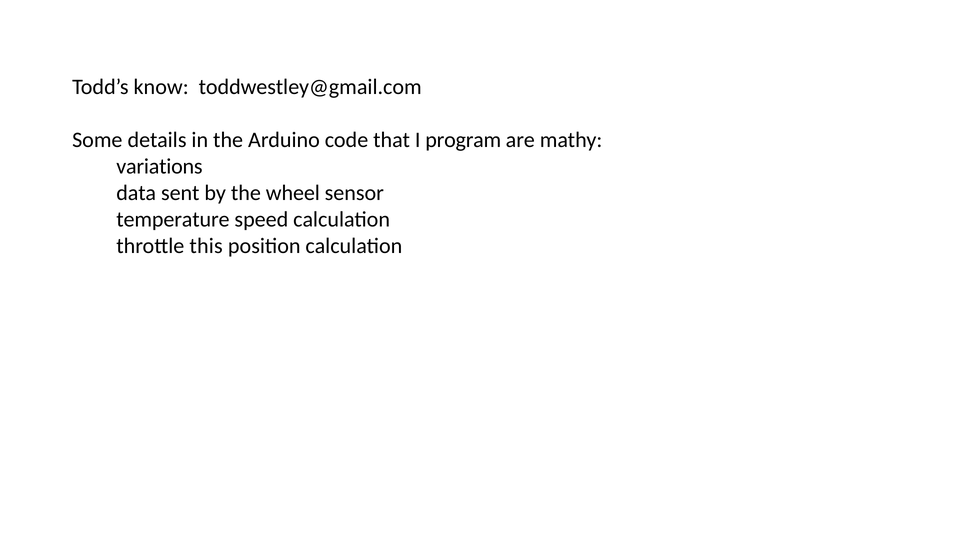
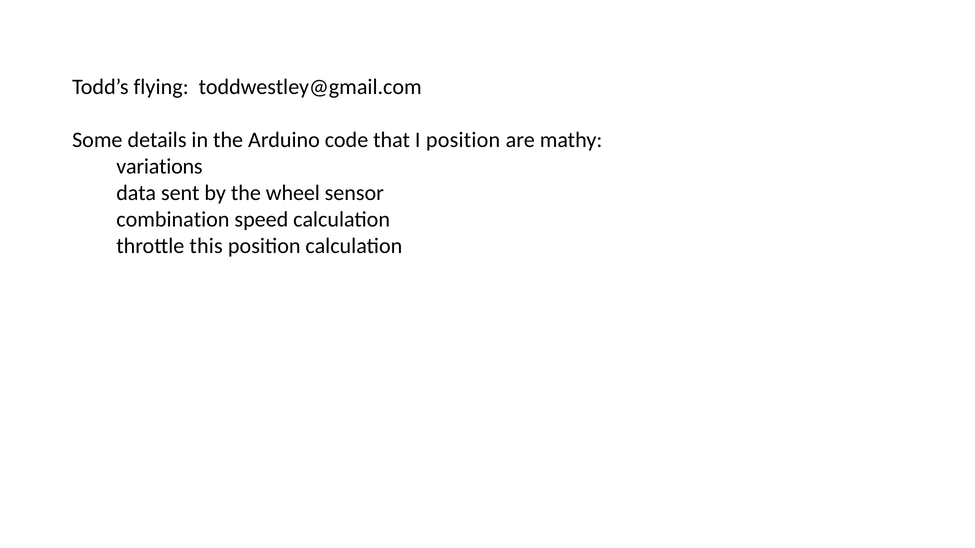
know: know -> flying
I program: program -> position
temperature: temperature -> combination
